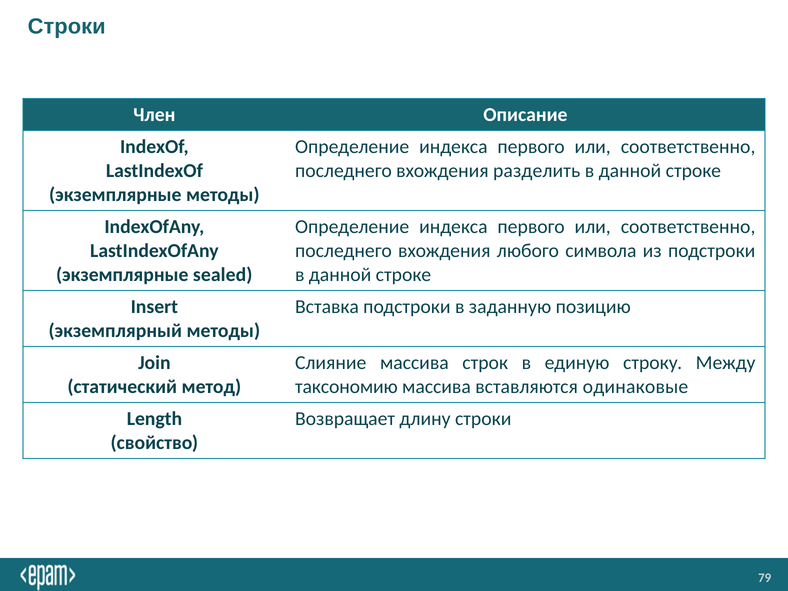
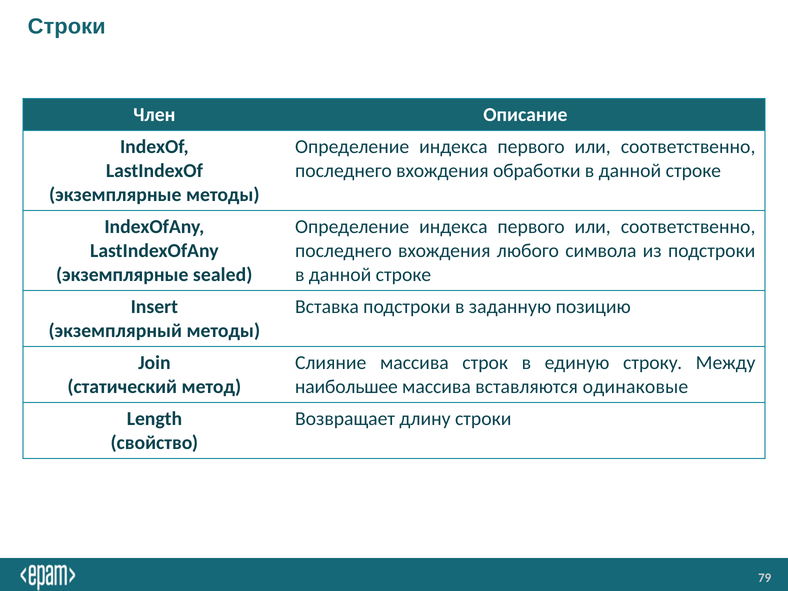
разделить: разделить -> обработки
таксономию: таксономию -> наибольшее
